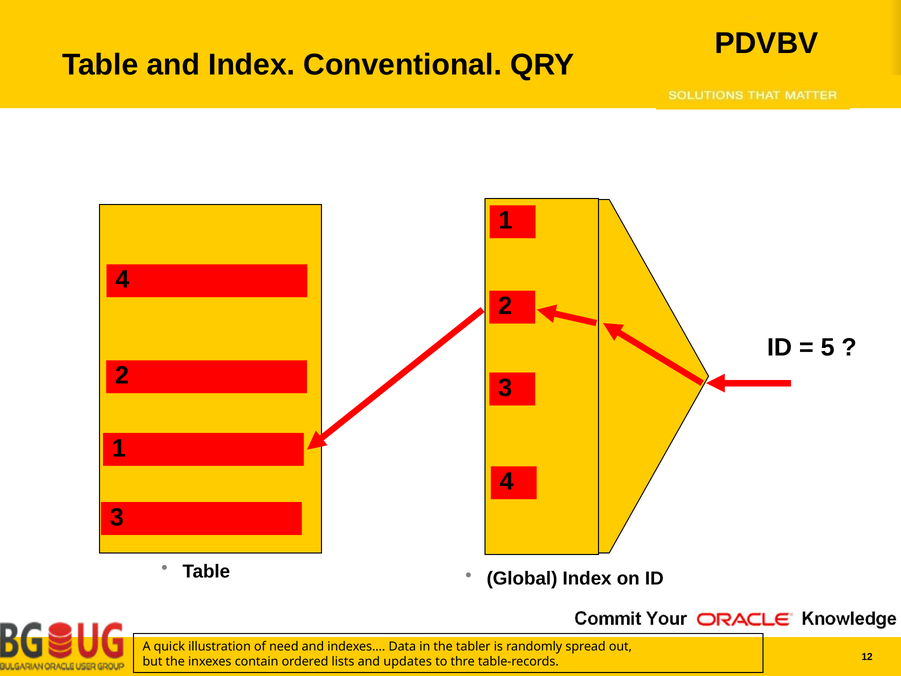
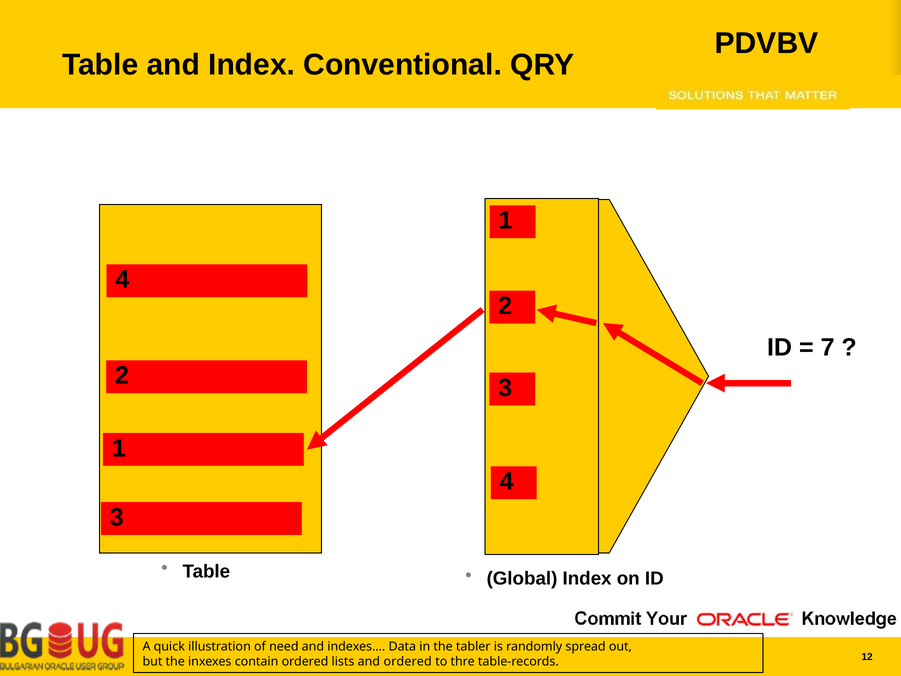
5: 5 -> 7
and updates: updates -> ordered
